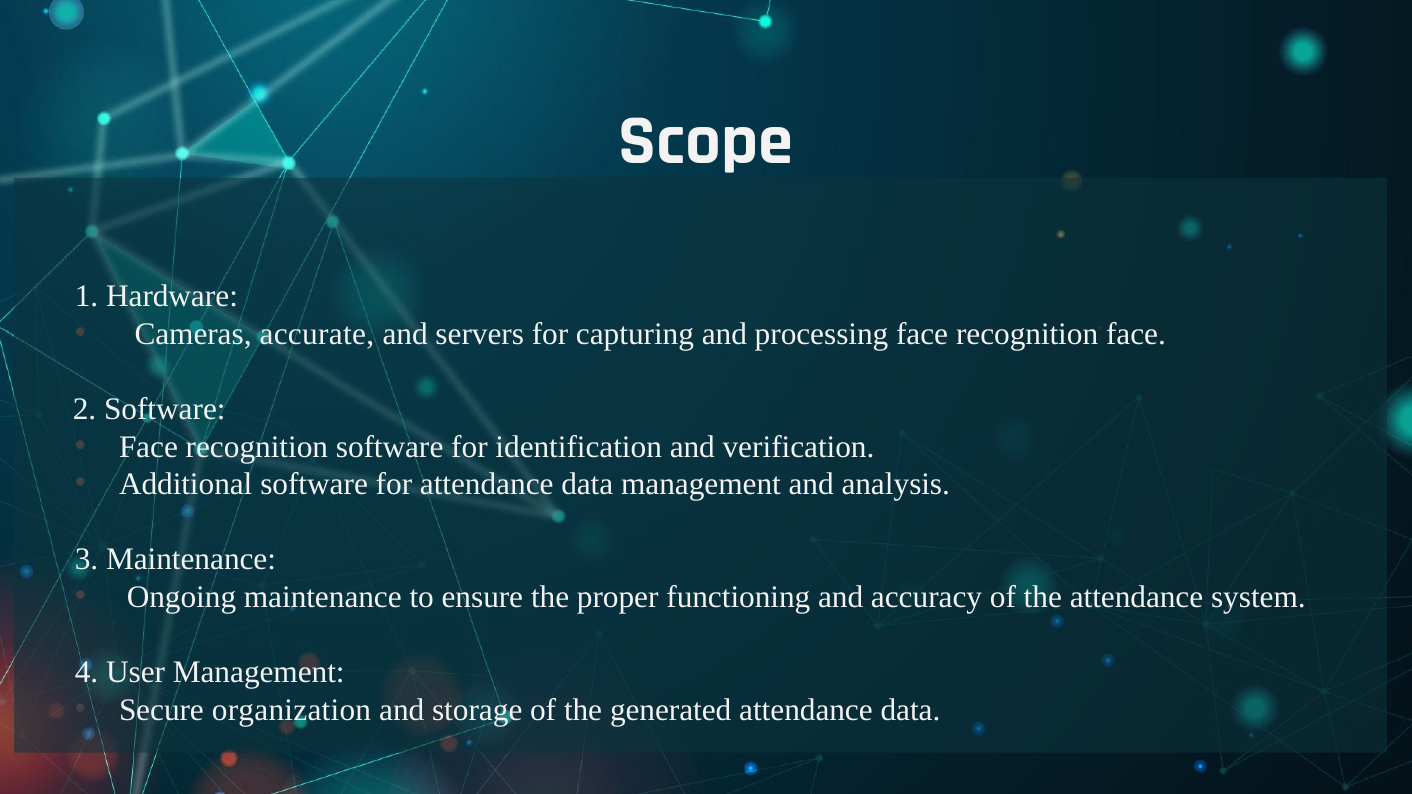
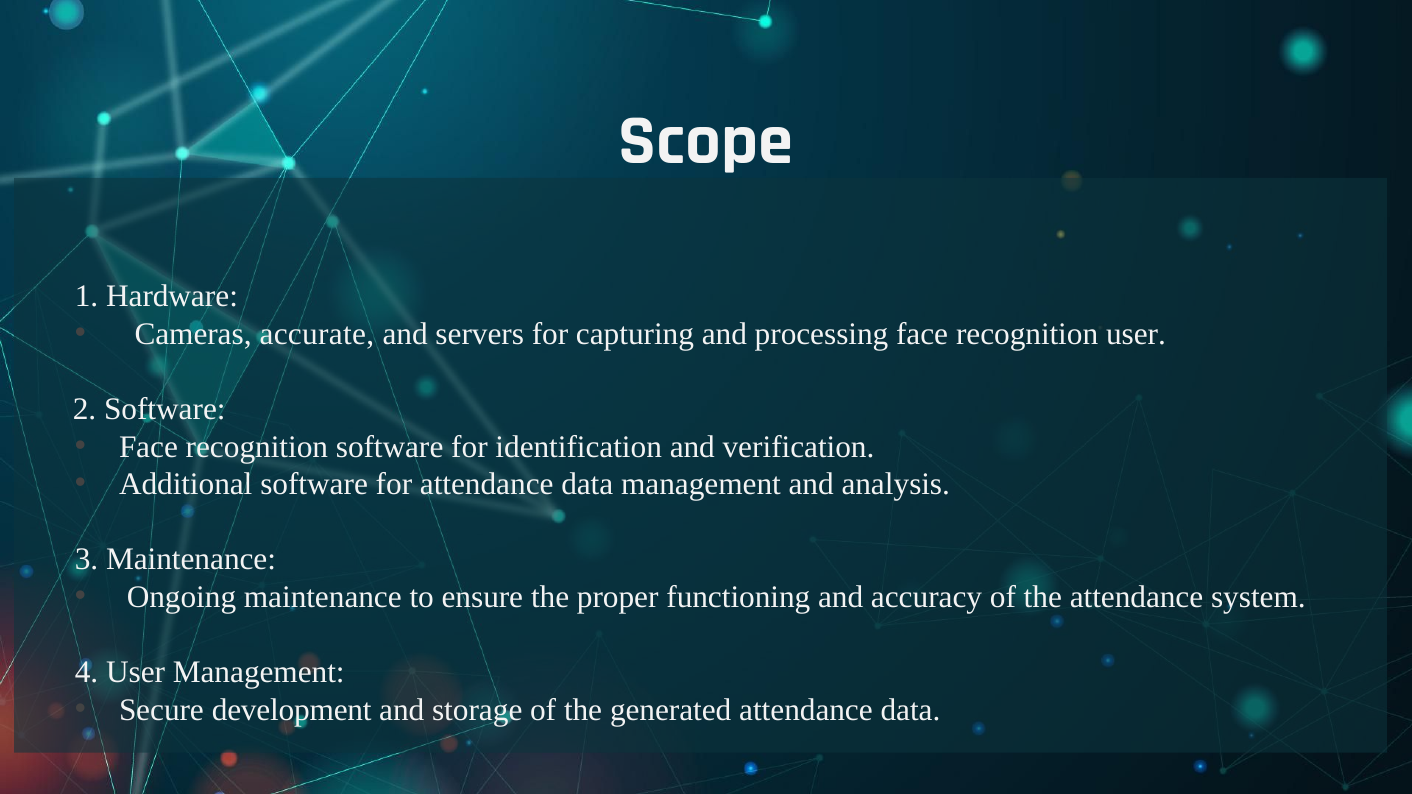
recognition face: face -> user
organization: organization -> development
